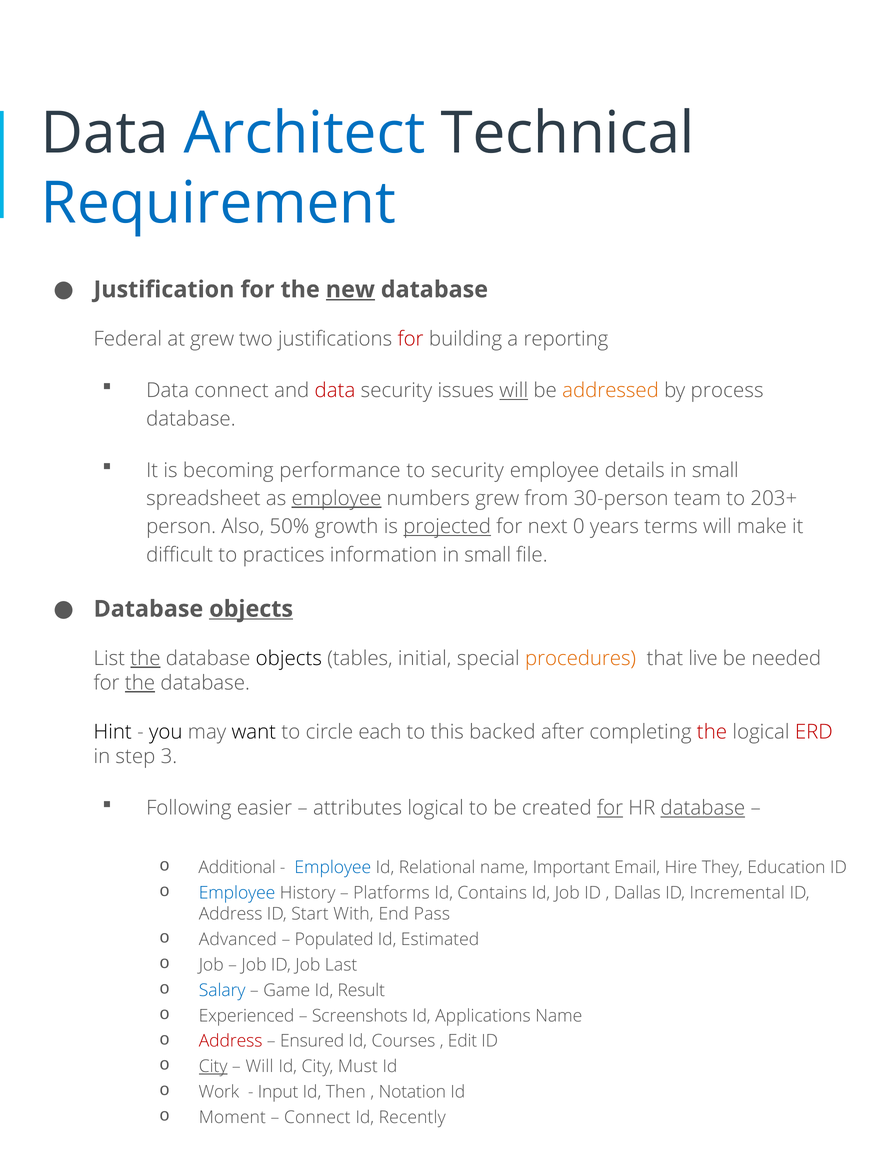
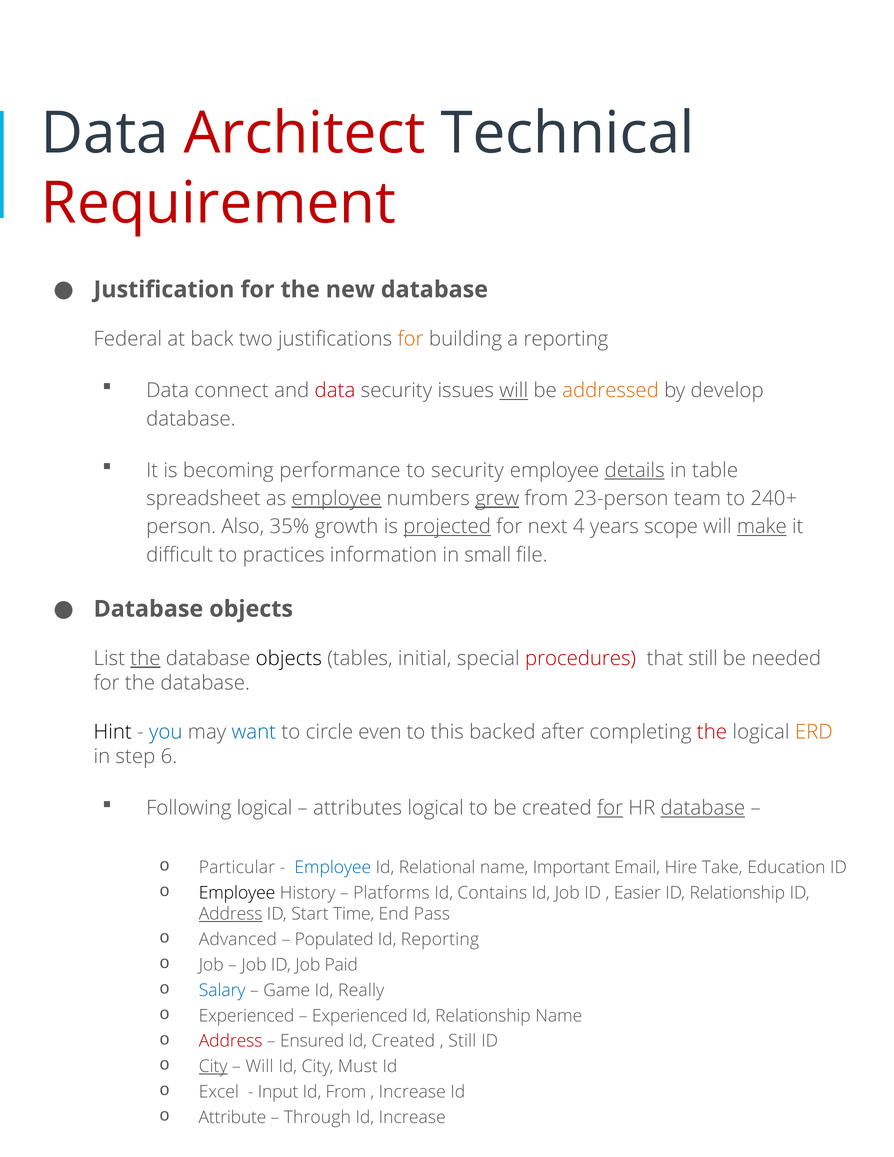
Architect colour: blue -> red
Requirement colour: blue -> red
new underline: present -> none
at grew: grew -> back
for at (411, 339) colour: red -> orange
process: process -> develop
details underline: none -> present
small at (715, 470): small -> table
grew at (497, 499) underline: none -> present
30-person: 30-person -> 23-person
203+: 203+ -> 240+
50%: 50% -> 35%
0: 0 -> 4
terms: terms -> scope
make underline: none -> present
objects at (251, 609) underline: present -> none
procedures colour: orange -> red
that live: live -> still
the at (140, 683) underline: present -> none
you colour: black -> blue
want colour: black -> blue
each: each -> even
ERD colour: red -> orange
3: 3 -> 6
Following easier: easier -> logical
Additional: Additional -> Particular
They: They -> Take
Employee at (237, 893) colour: blue -> black
Dallas: Dallas -> Easier
Incremental at (737, 893): Incremental -> Relationship
Address at (231, 914) underline: none -> present
With: With -> Time
Id Estimated: Estimated -> Reporting
Last: Last -> Paid
Result: Result -> Really
Screenshots at (360, 1016): Screenshots -> Experienced
Applications at (483, 1016): Applications -> Relationship
Id Courses: Courses -> Created
Edit at (462, 1041): Edit -> Still
Work: Work -> Excel
Id Then: Then -> From
Notation at (412, 1092): Notation -> Increase
Moment: Moment -> Attribute
Connect at (317, 1117): Connect -> Through
Id Recently: Recently -> Increase
